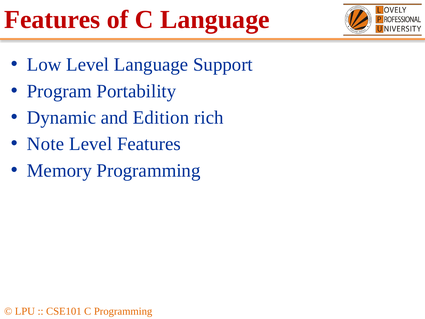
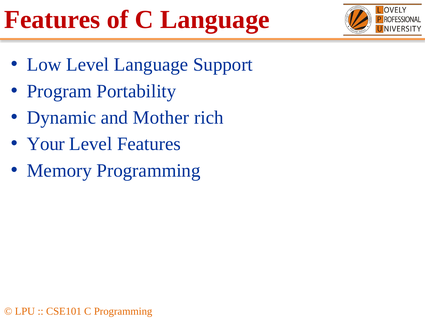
Edition: Edition -> Mother
Note: Note -> Your
